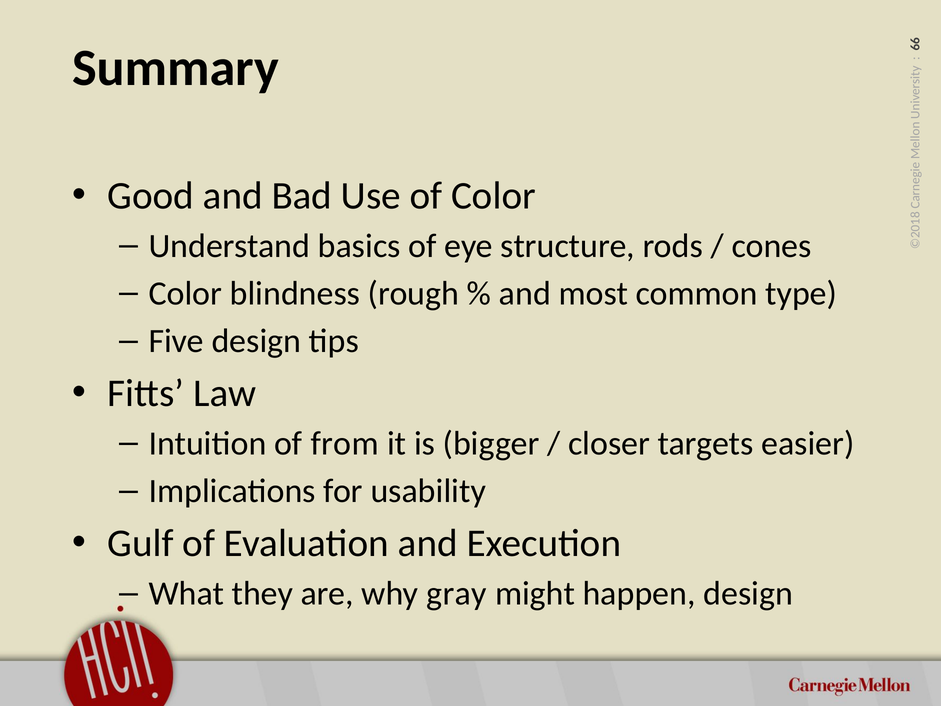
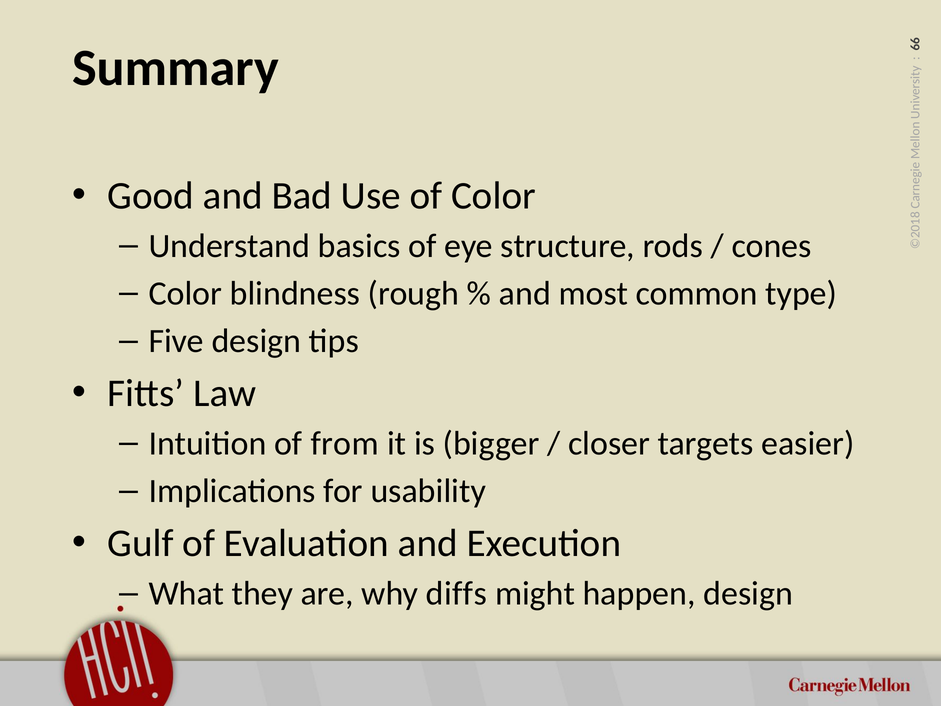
gray: gray -> diffs
